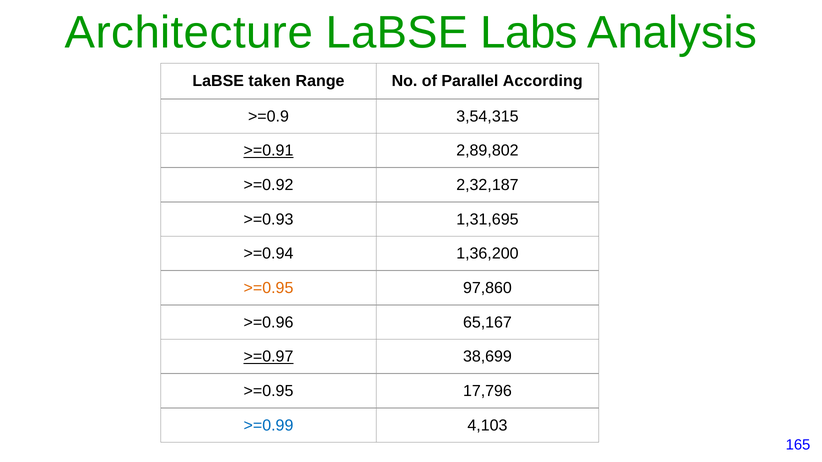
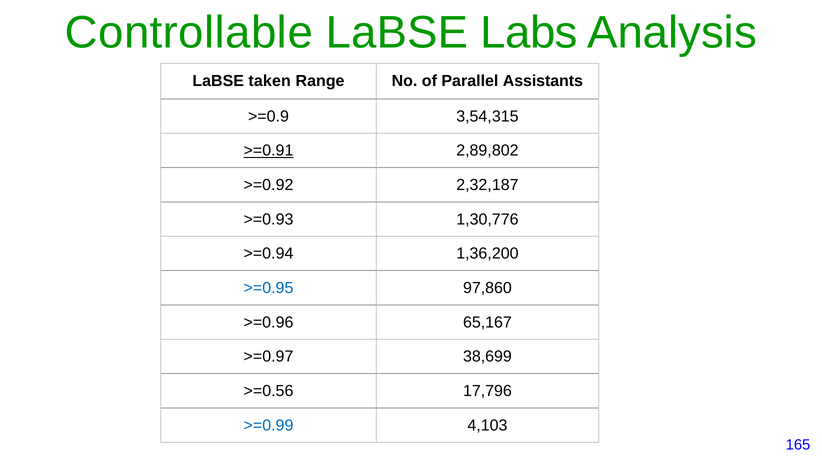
Architecture: Architecture -> Controllable
According: According -> Assistants
1,31,695: 1,31,695 -> 1,30,776
>=0.95 at (268, 288) colour: orange -> blue
>=0.97 underline: present -> none
>=0.95 at (268, 391): >=0.95 -> >=0.56
